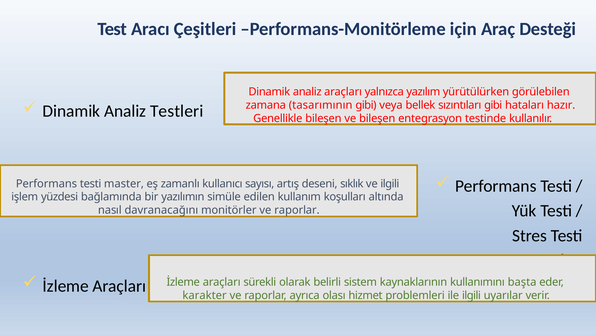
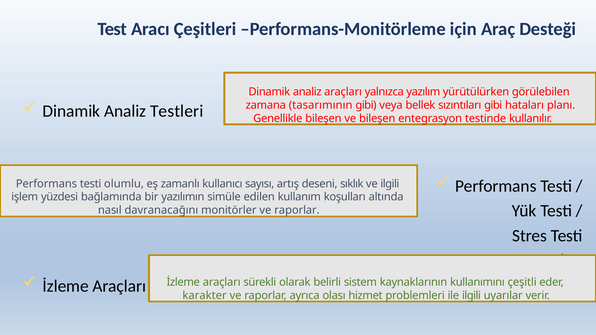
hazır: hazır -> planı
master: master -> olumlu
başta: başta -> çeşitli
